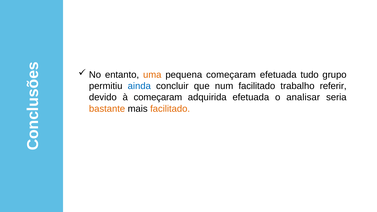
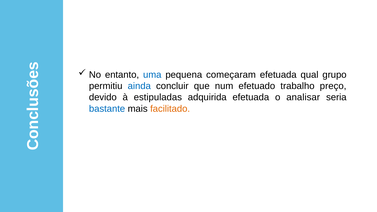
uma colour: orange -> blue
tudo: tudo -> qual
num facilitado: facilitado -> efetuado
referir: referir -> preço
à começaram: começaram -> estipuladas
bastante colour: orange -> blue
